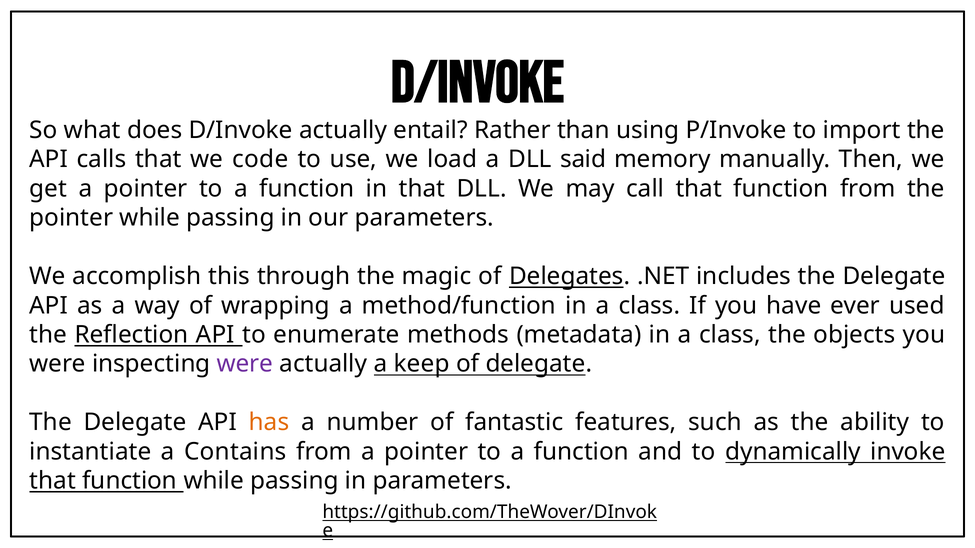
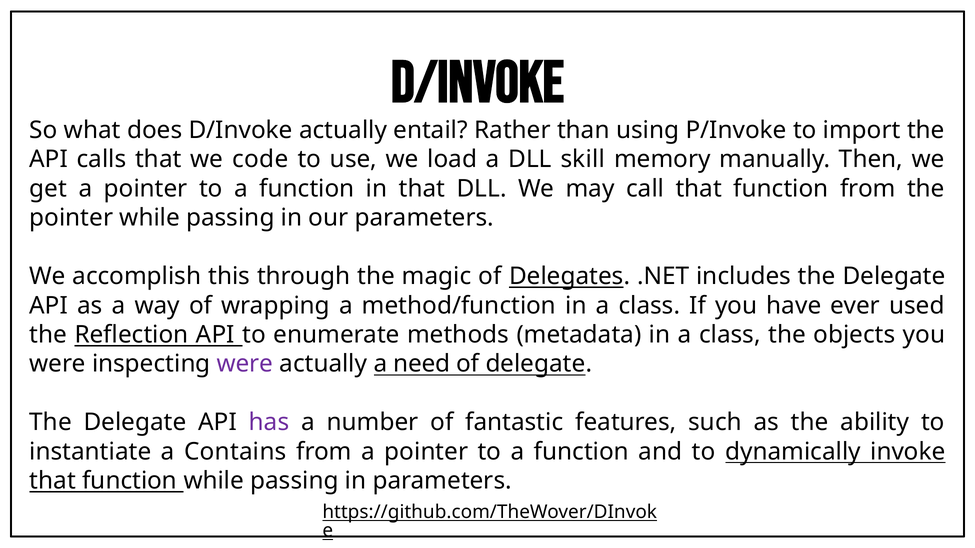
said: said -> skill
keep: keep -> need
has colour: orange -> purple
